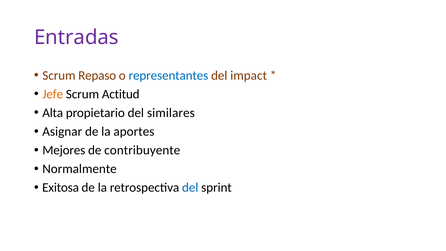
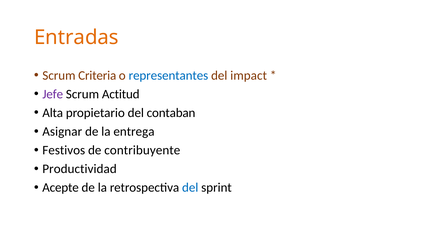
Entradas colour: purple -> orange
Repaso: Repaso -> Criteria
Jefe colour: orange -> purple
similares: similares -> contaban
aportes: aportes -> entrega
Mejores: Mejores -> Festivos
Normalmente: Normalmente -> Productividad
Exitosa: Exitosa -> Acepte
